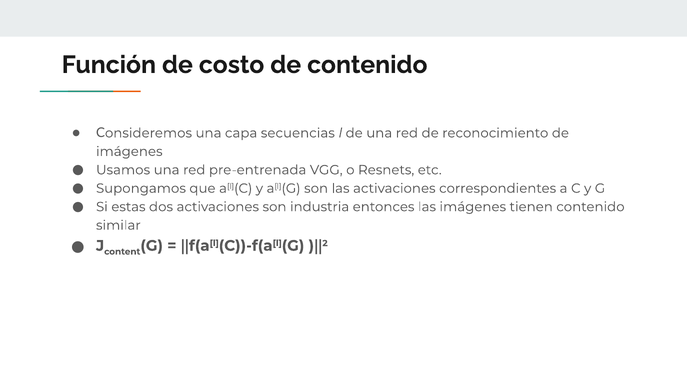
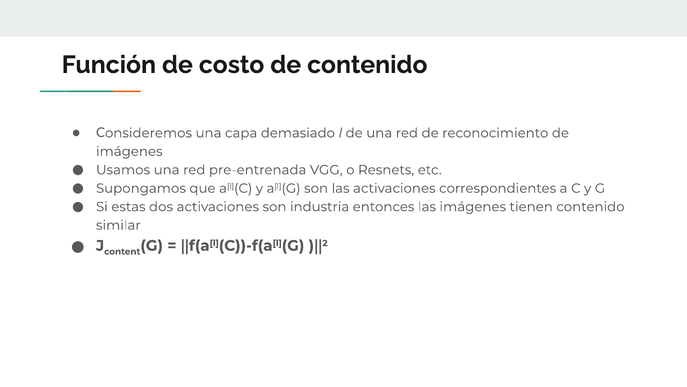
secuencias: secuencias -> demasiado
